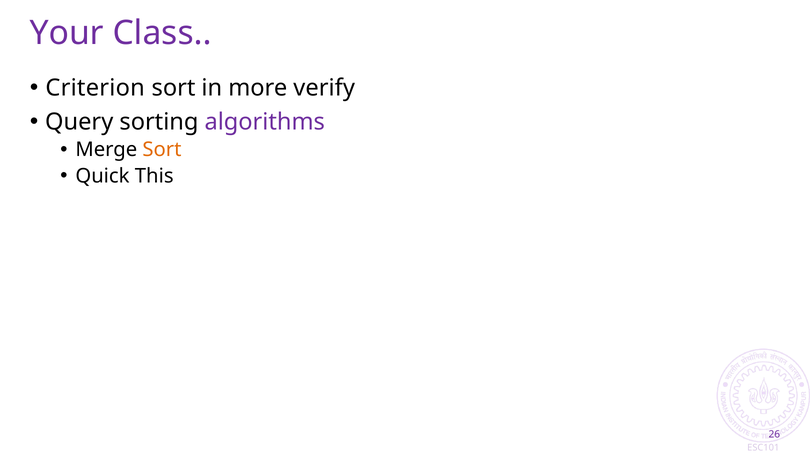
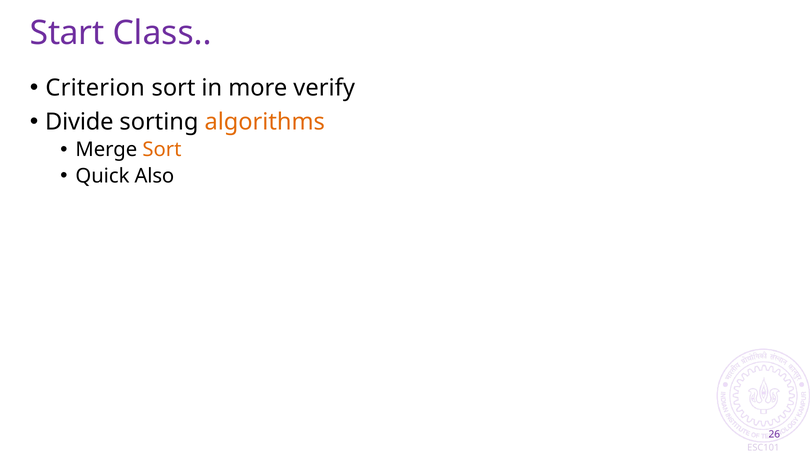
Your: Your -> Start
Query: Query -> Divide
algorithms colour: purple -> orange
This: This -> Also
